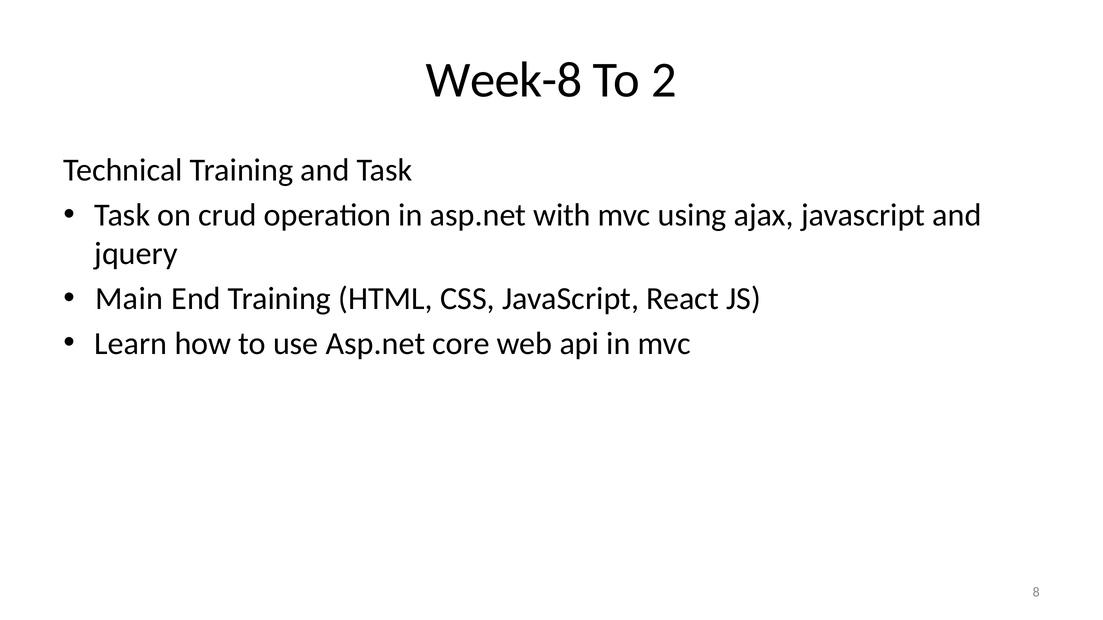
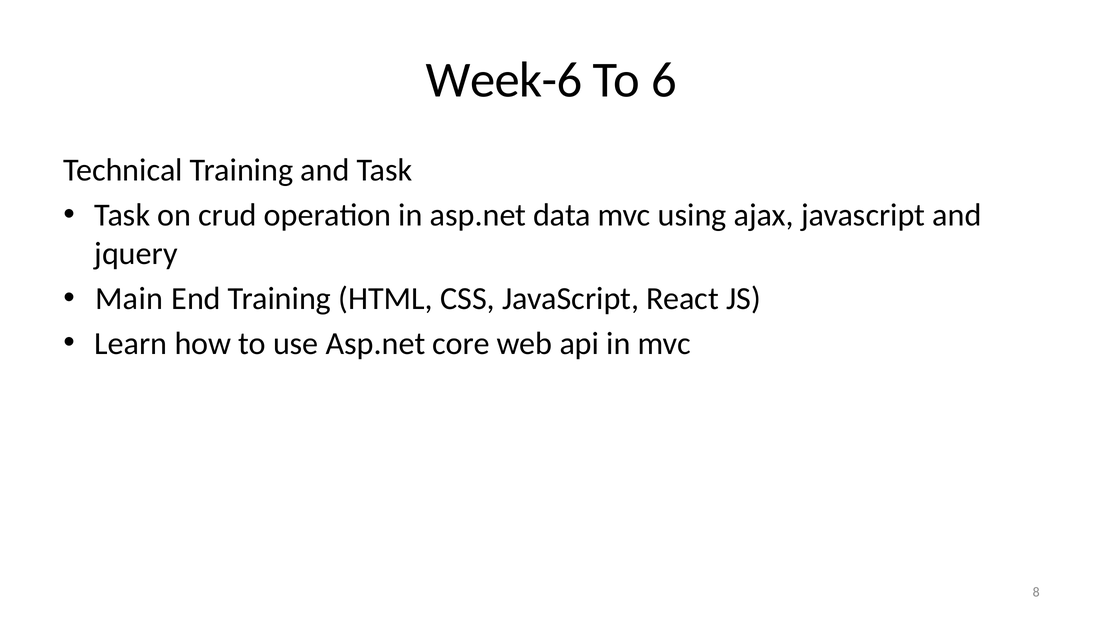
Week-8: Week-8 -> Week-6
2: 2 -> 6
with: with -> data
